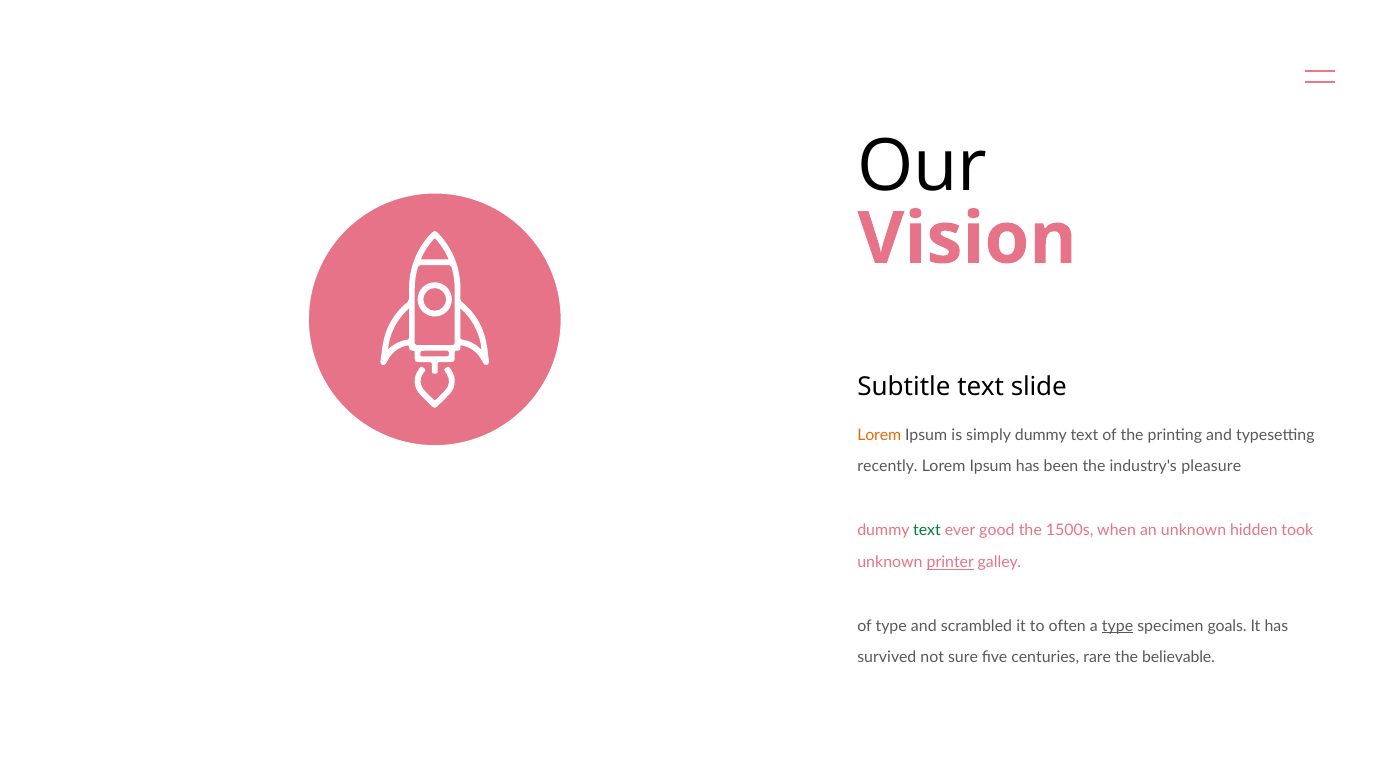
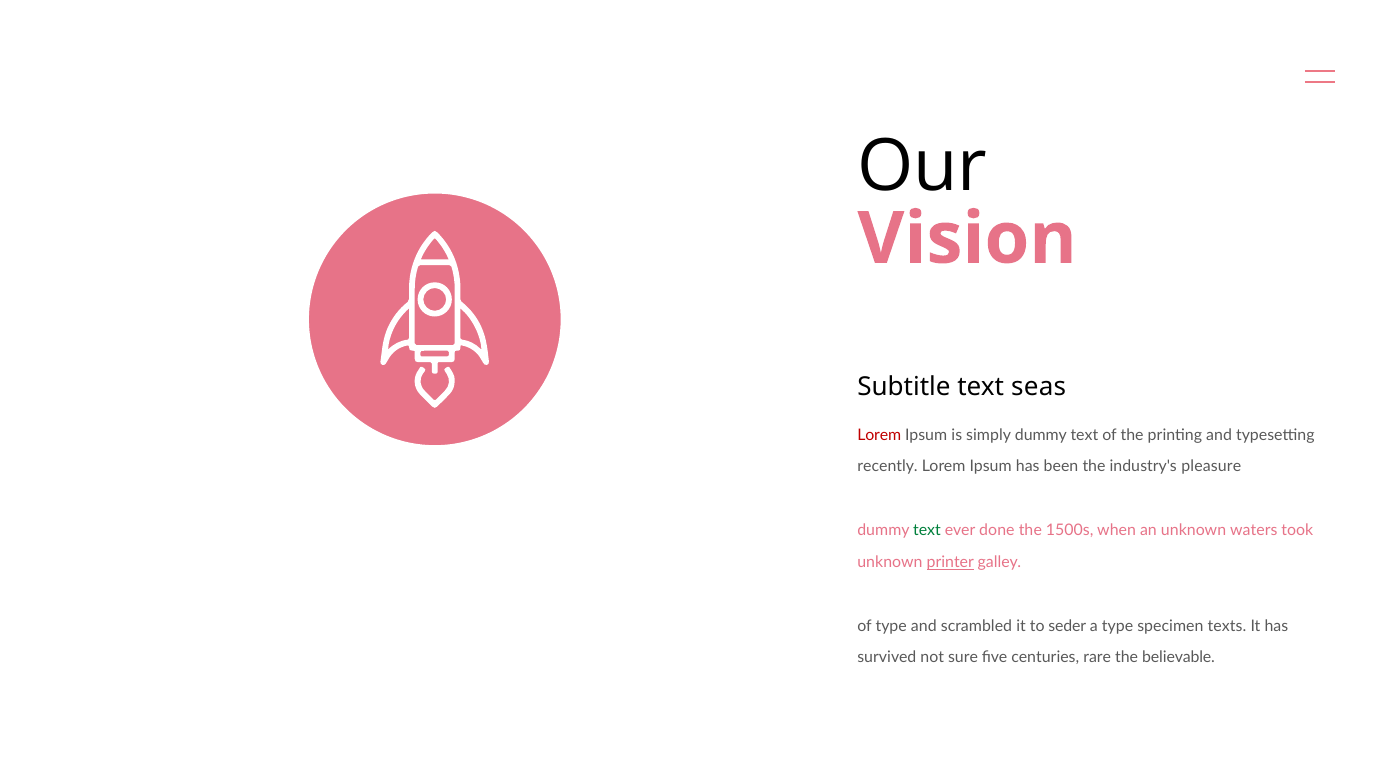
slide: slide -> seas
Lorem at (879, 435) colour: orange -> red
good: good -> done
hidden: hidden -> waters
often: often -> seder
type at (1118, 626) underline: present -> none
goals: goals -> texts
